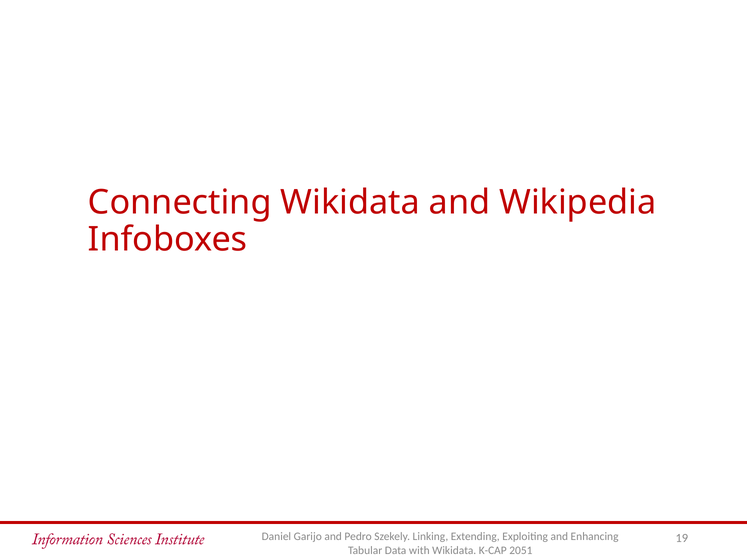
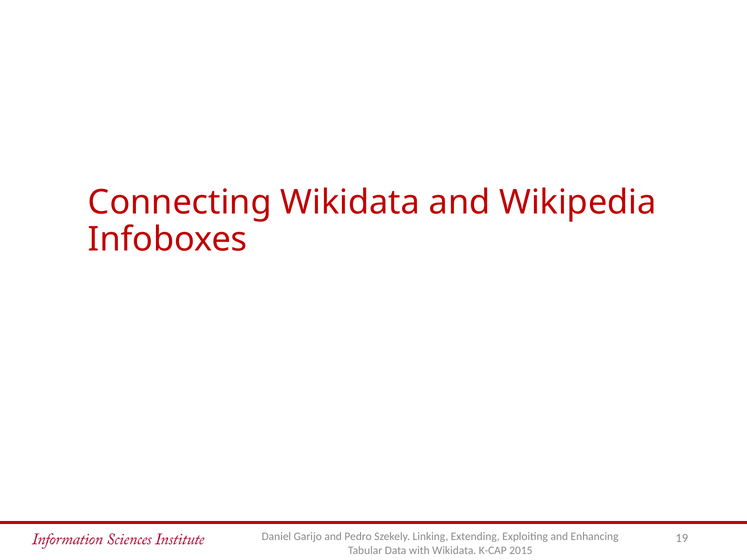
2051: 2051 -> 2015
